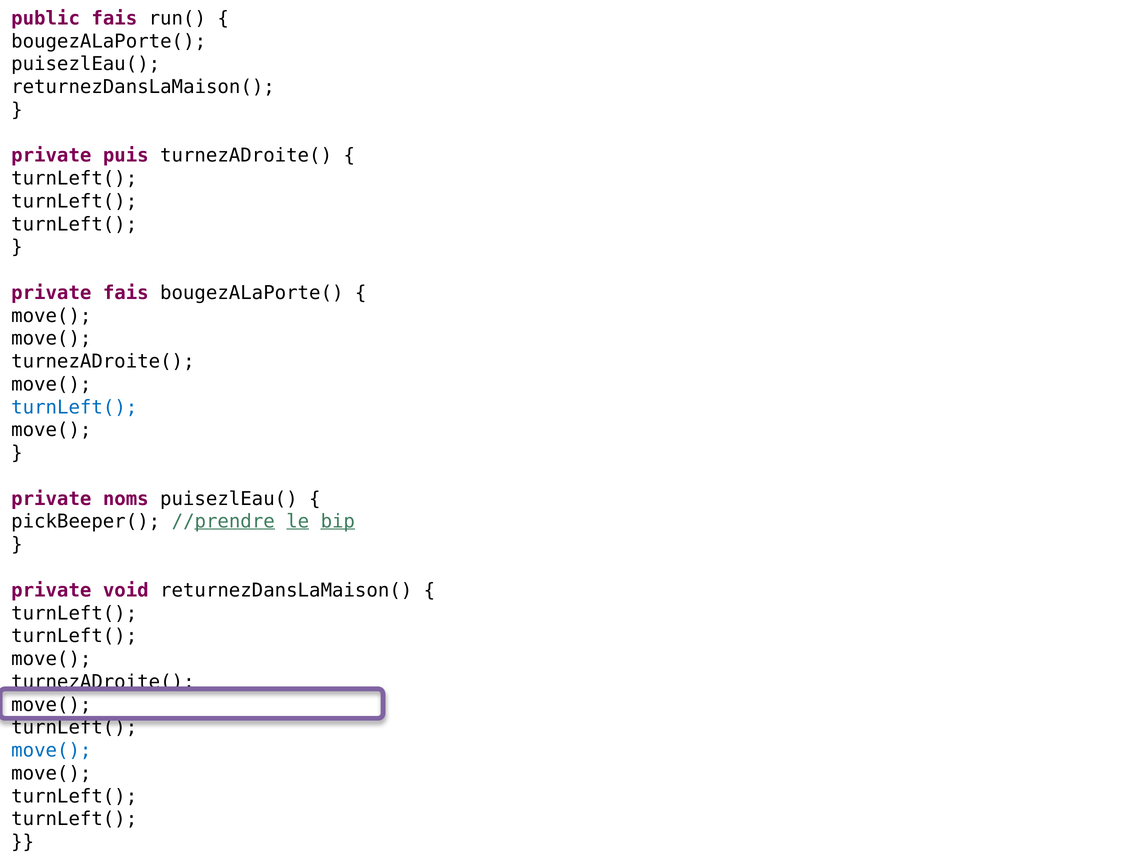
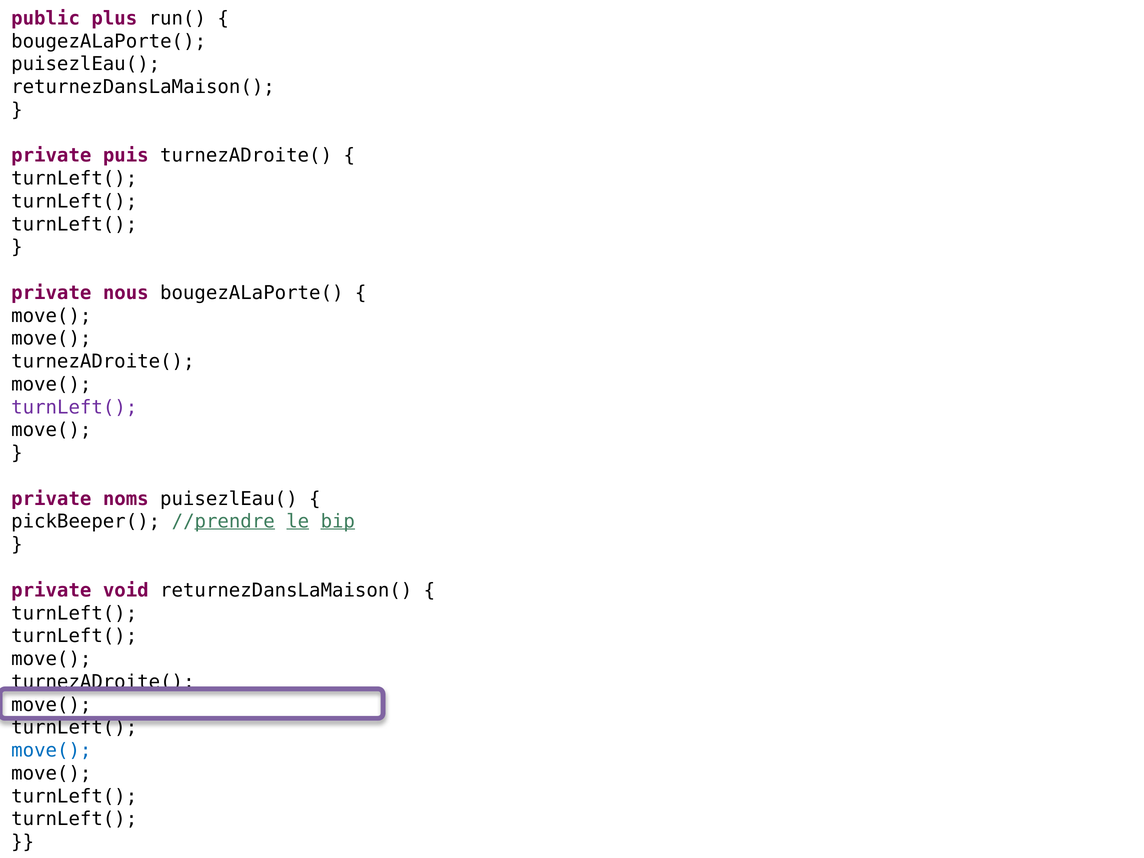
public fais: fais -> plus
private fais: fais -> nous
turnLeft( at (74, 407) colour: blue -> purple
